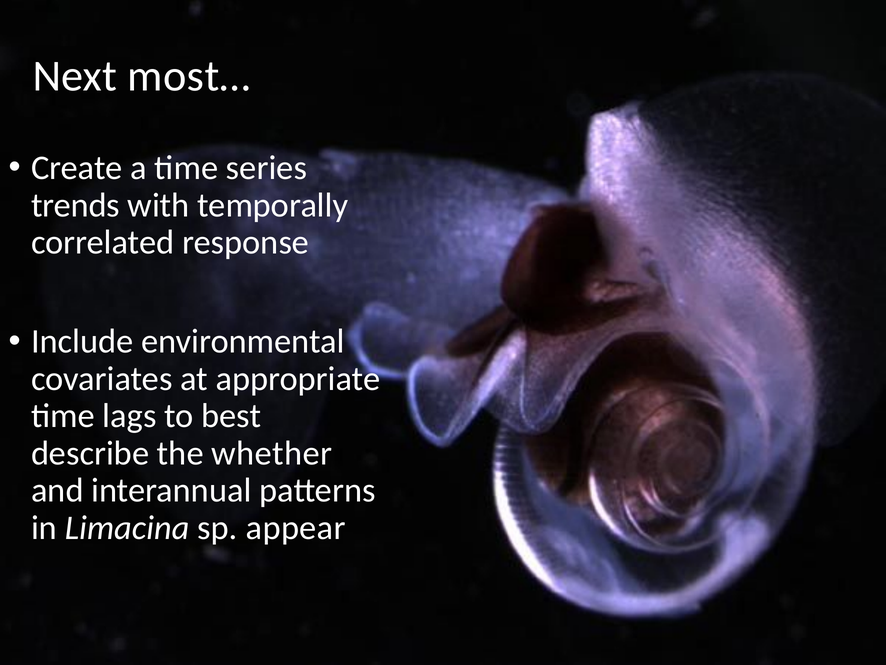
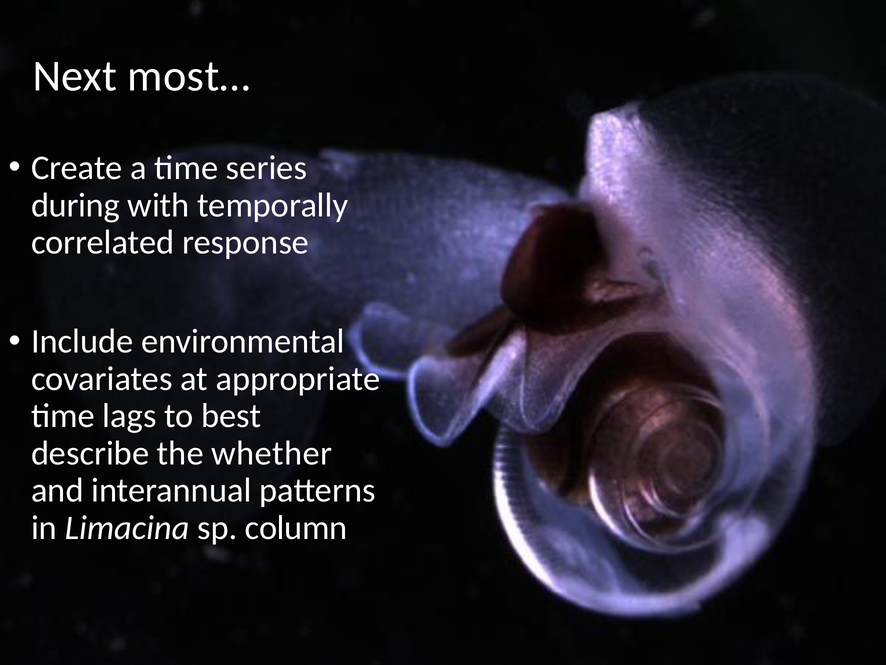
trends: trends -> during
appear: appear -> column
